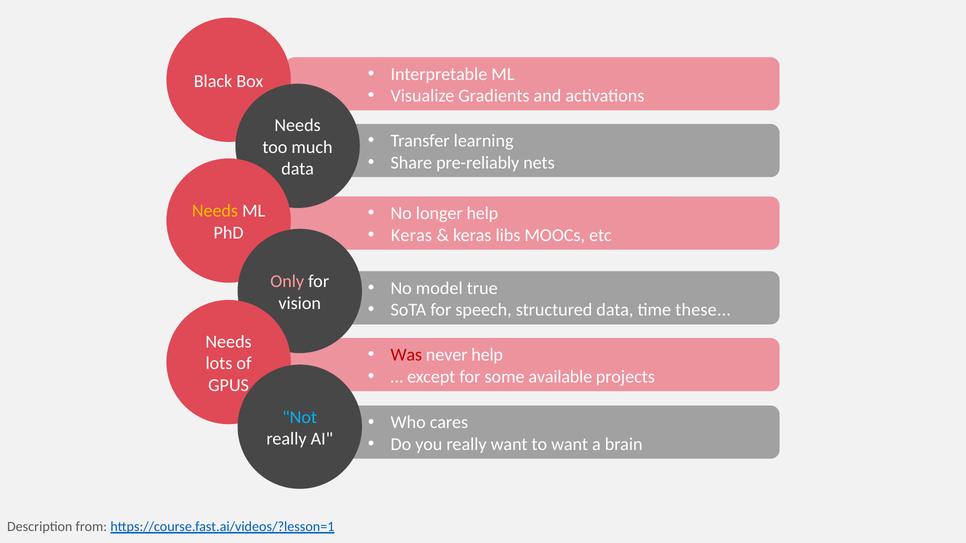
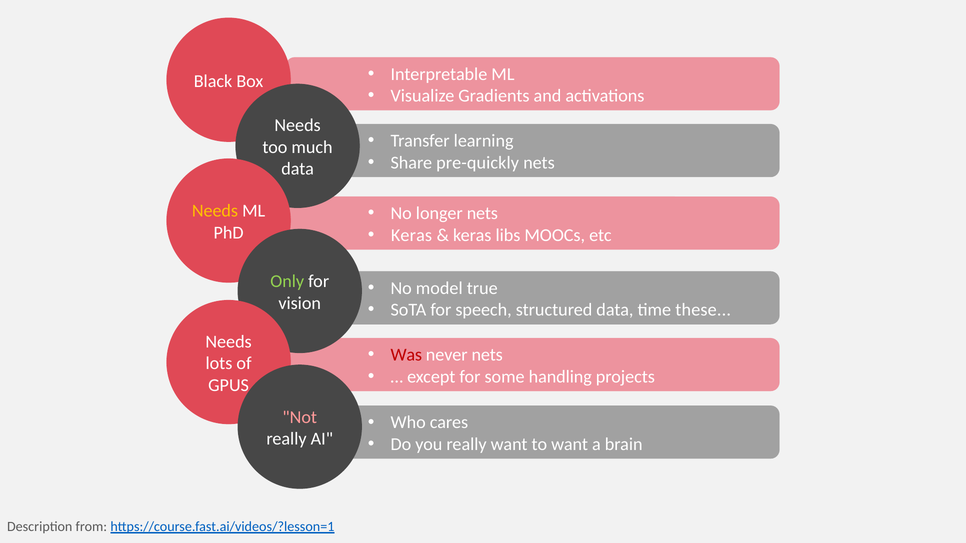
pre-reliably: pre-reliably -> pre-quickly
longer help: help -> nets
Only colour: pink -> light green
never help: help -> nets
available: available -> handling
Not colour: light blue -> pink
